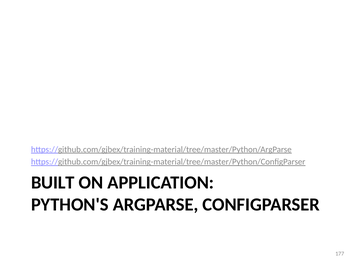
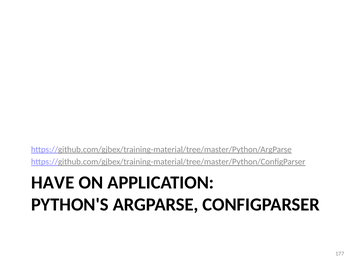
BUILT: BUILT -> HAVE
